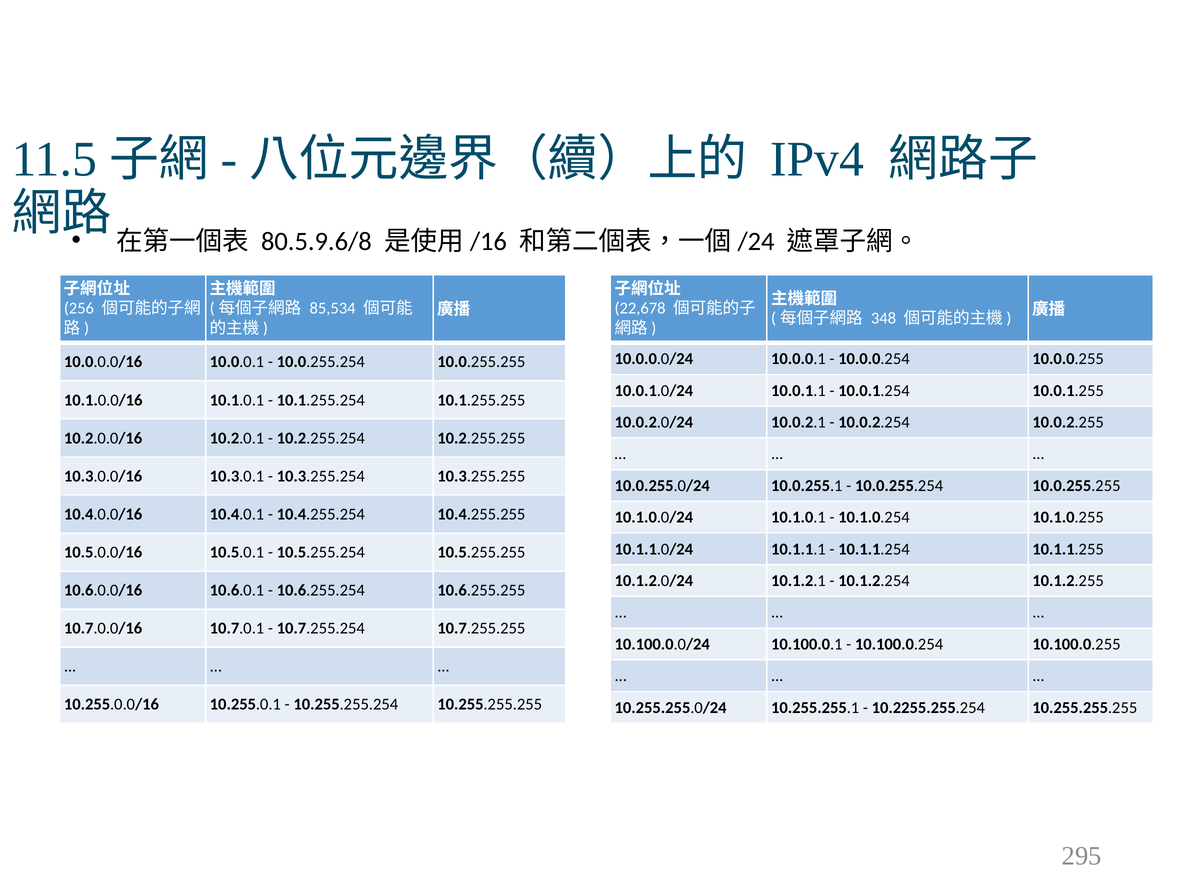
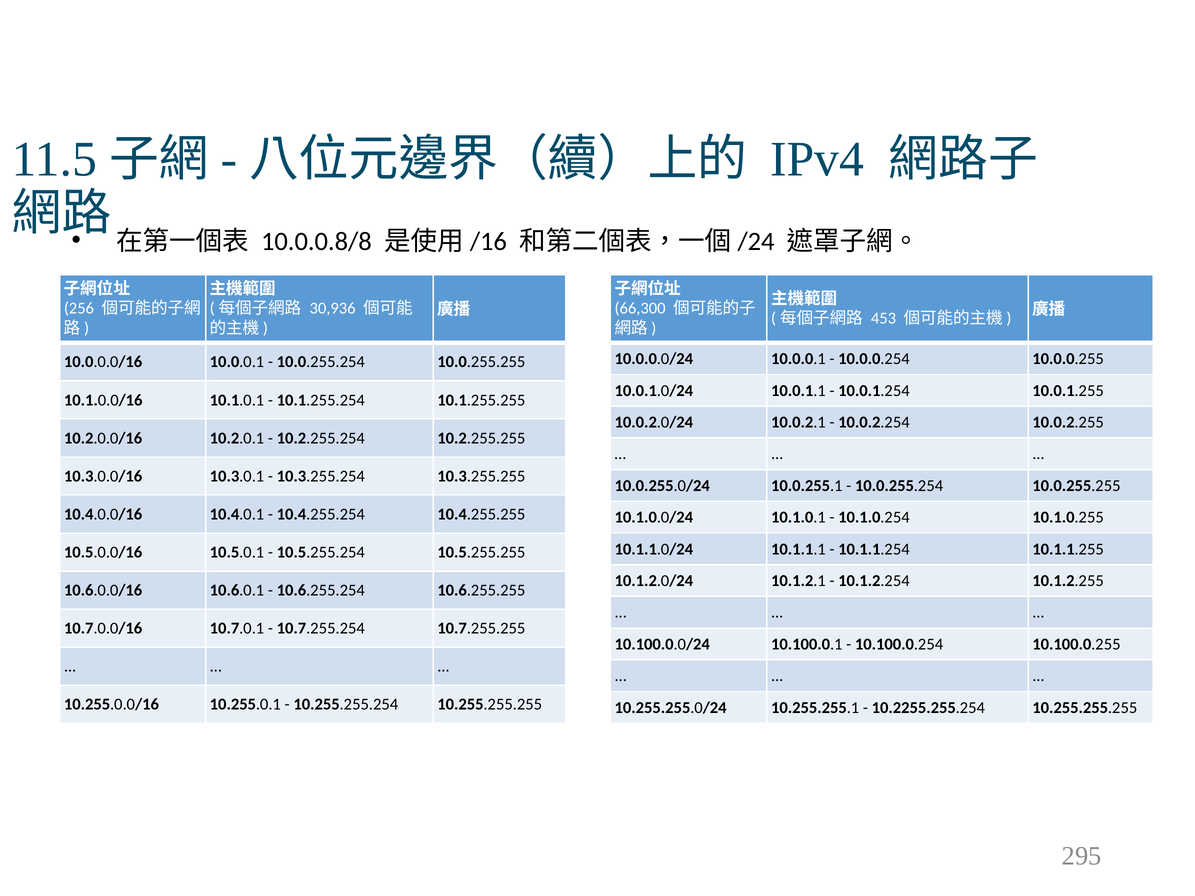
80.5.9.6/8: 80.5.9.6/8 -> 10.0.0.8/8
85,534: 85,534 -> 30,936
22,678: 22,678 -> 66,300
348: 348 -> 453
